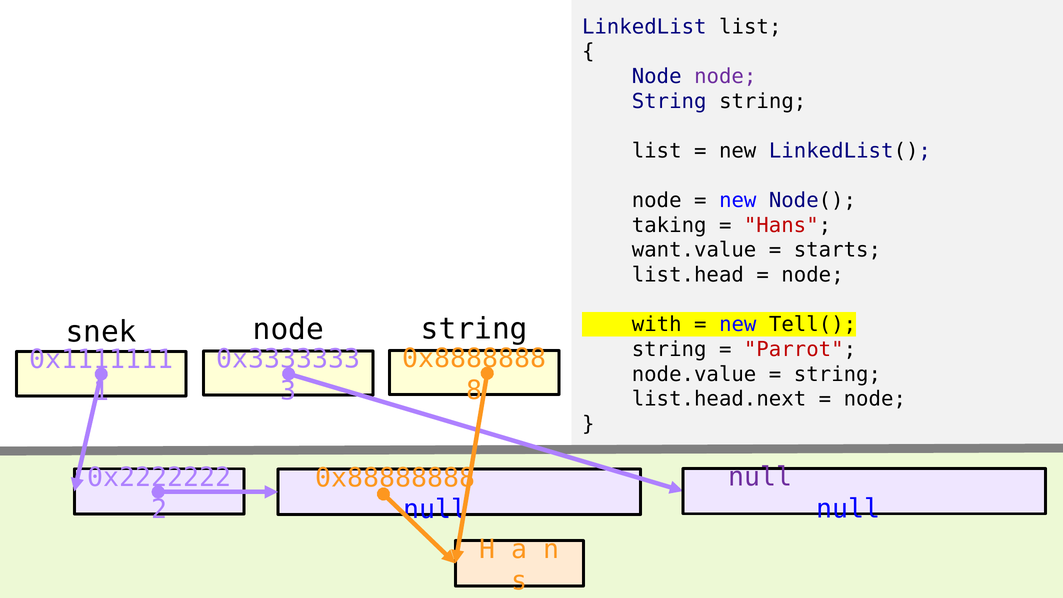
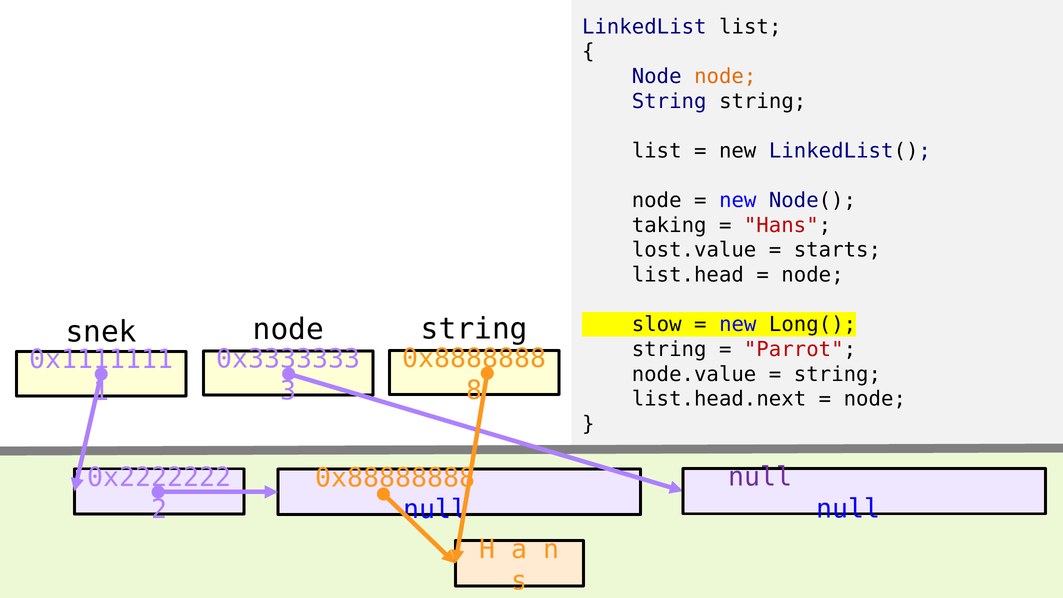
node at (725, 76) colour: purple -> orange
want.value: want.value -> lost.value
with: with -> slow
Tell(: Tell( -> Long(
